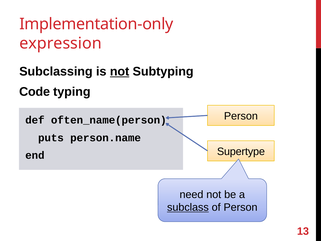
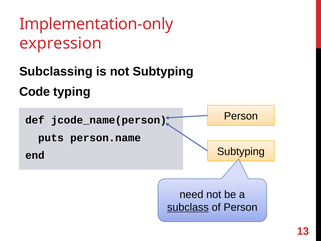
not at (120, 71) underline: present -> none
often_name(person: often_name(person -> jcode_name(person
Supertype at (241, 151): Supertype -> Subtyping
